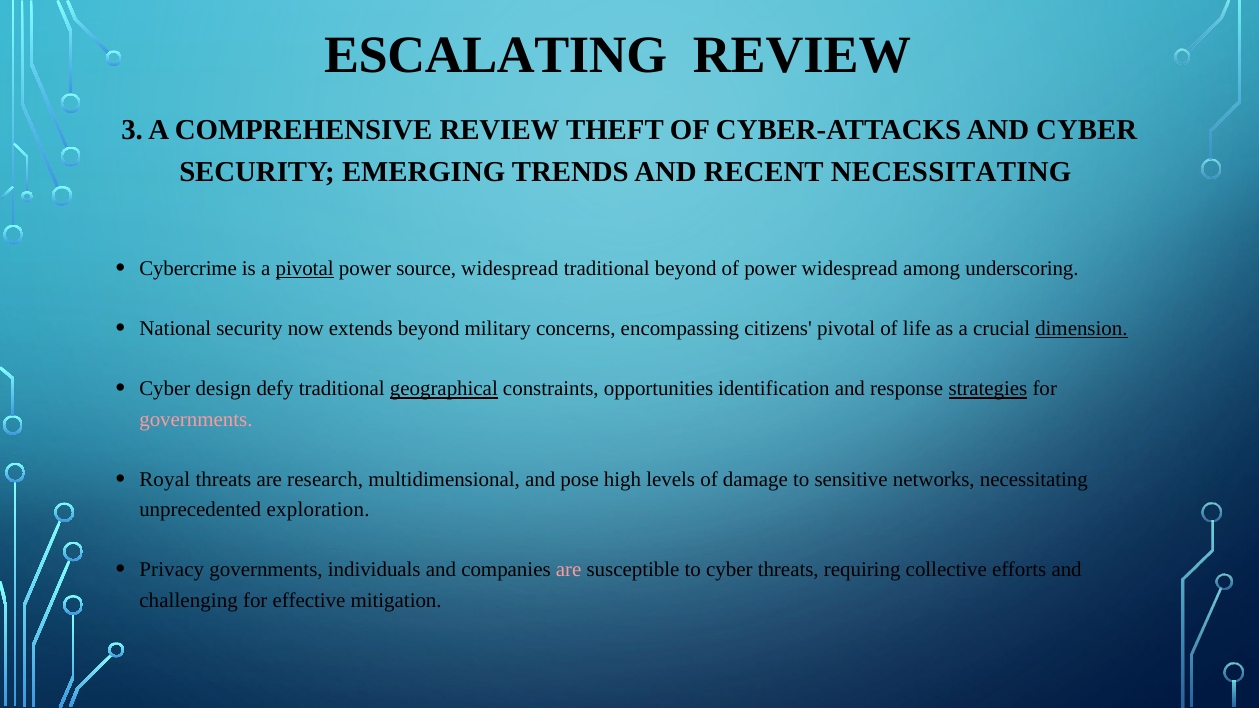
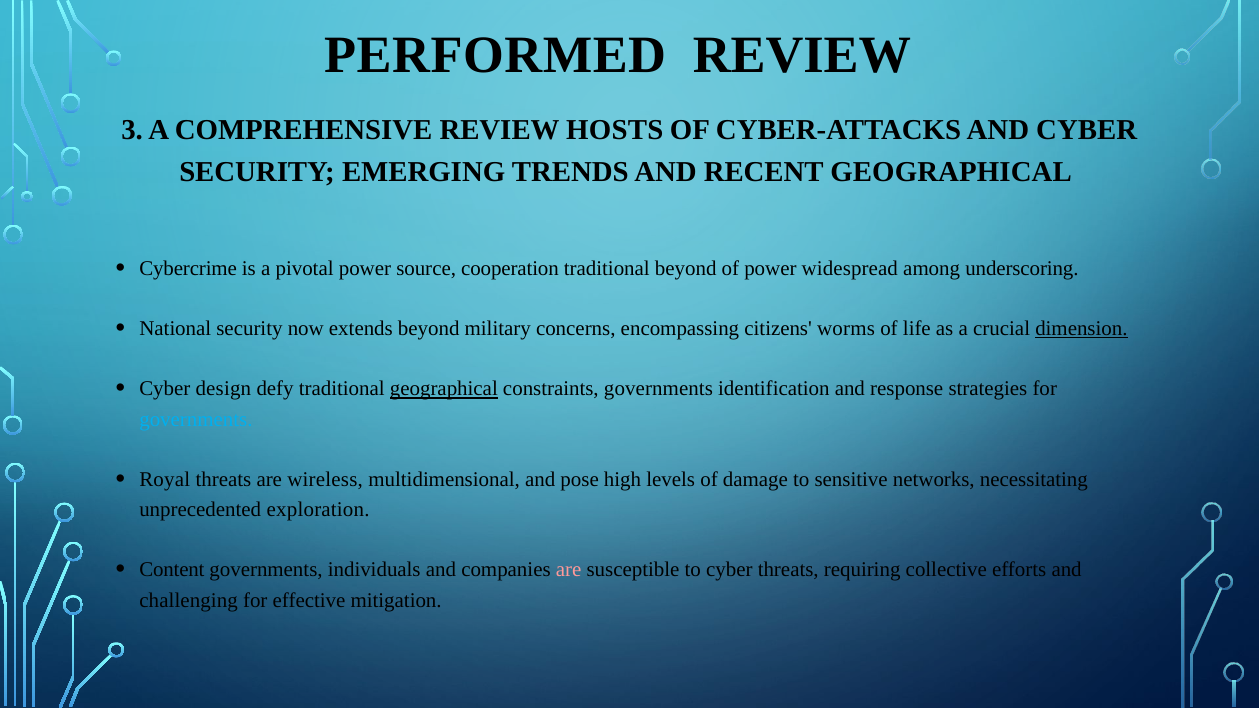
ESCALATING: ESCALATING -> PERFORMED
THEFT: THEFT -> HOSTS
RECENT NECESSITATING: NECESSITATING -> GEOGRAPHICAL
pivotal at (305, 268) underline: present -> none
source widespread: widespread -> cooperation
citizens pivotal: pivotal -> worms
constraints opportunities: opportunities -> governments
strategies underline: present -> none
governments at (196, 419) colour: pink -> light blue
research: research -> wireless
Privacy: Privacy -> Content
